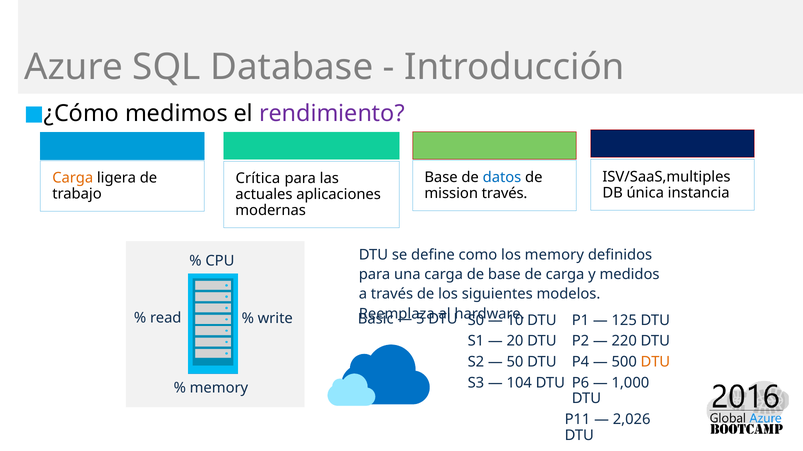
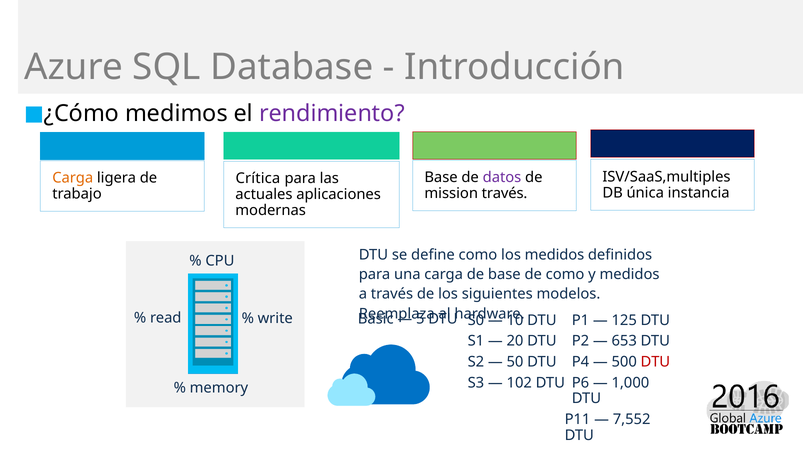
datos colour: blue -> purple
los memory: memory -> medidos
de carga: carga -> como
220: 220 -> 653
DTU at (655, 362) colour: orange -> red
104: 104 -> 102
2,026: 2,026 -> 7,552
